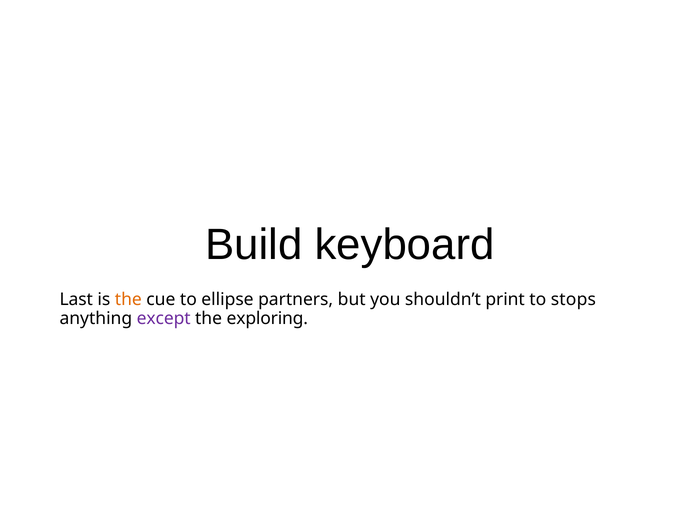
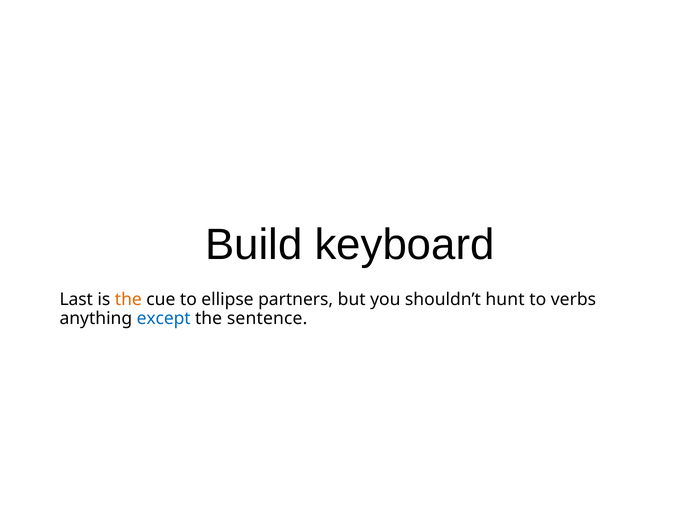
print: print -> hunt
stops: stops -> verbs
except colour: purple -> blue
exploring: exploring -> sentence
